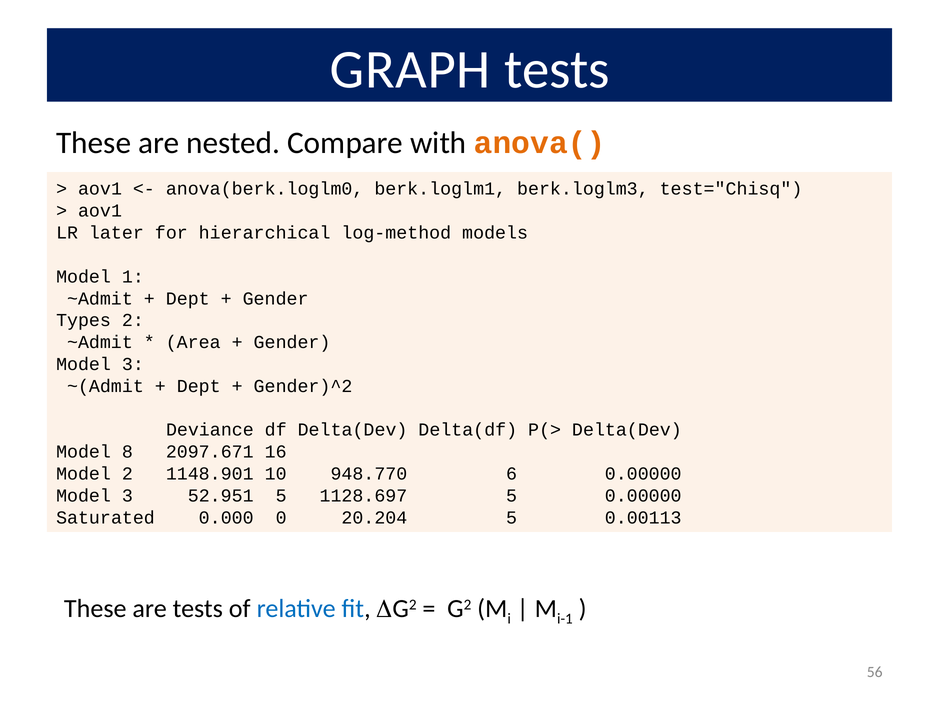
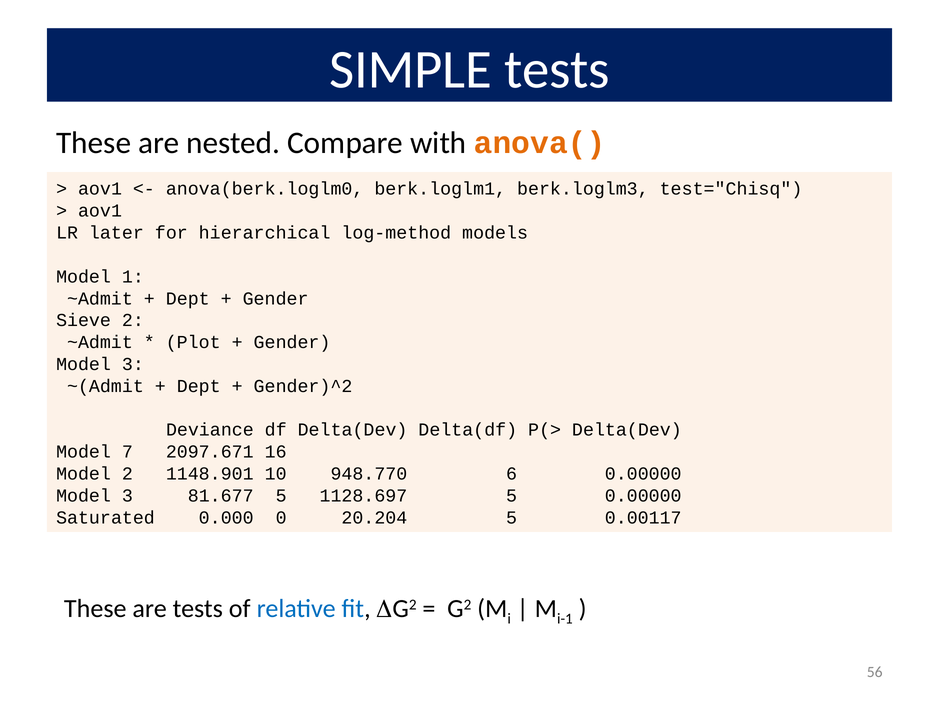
GRAPH: GRAPH -> SIMPLE
Types: Types -> Sieve
Area: Area -> Plot
8: 8 -> 7
52.951: 52.951 -> 81.677
0.00113: 0.00113 -> 0.00117
